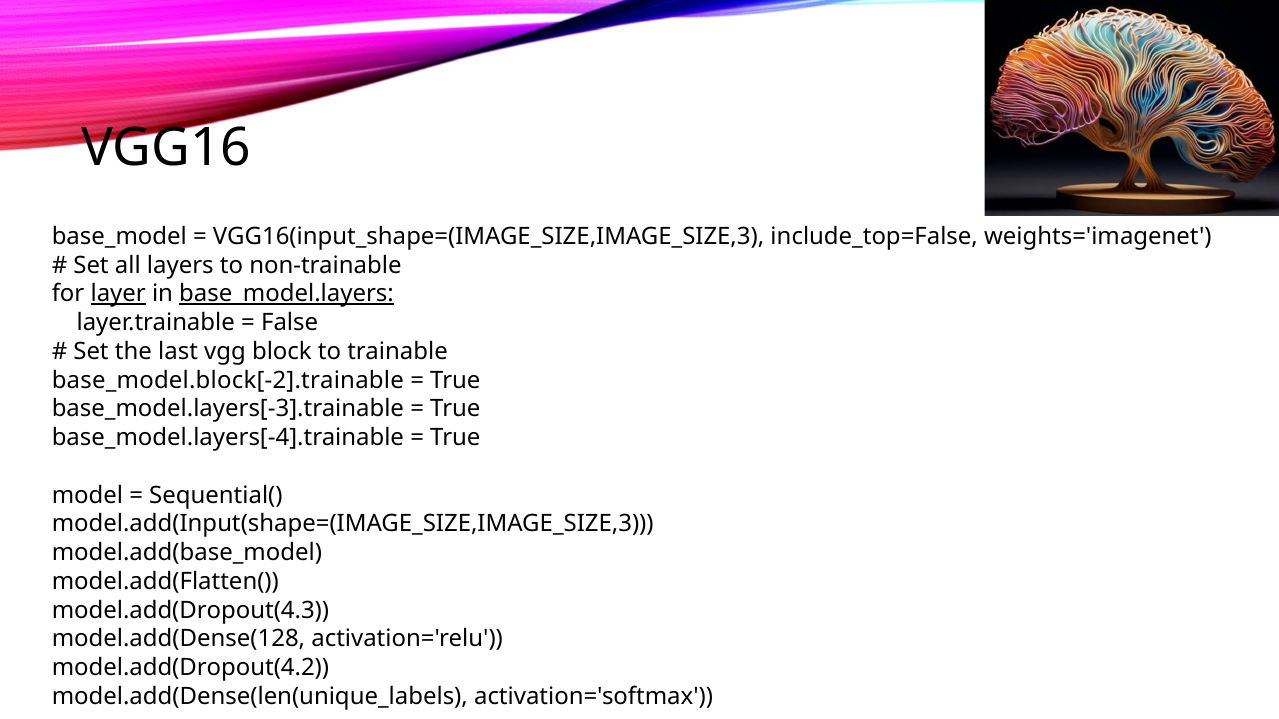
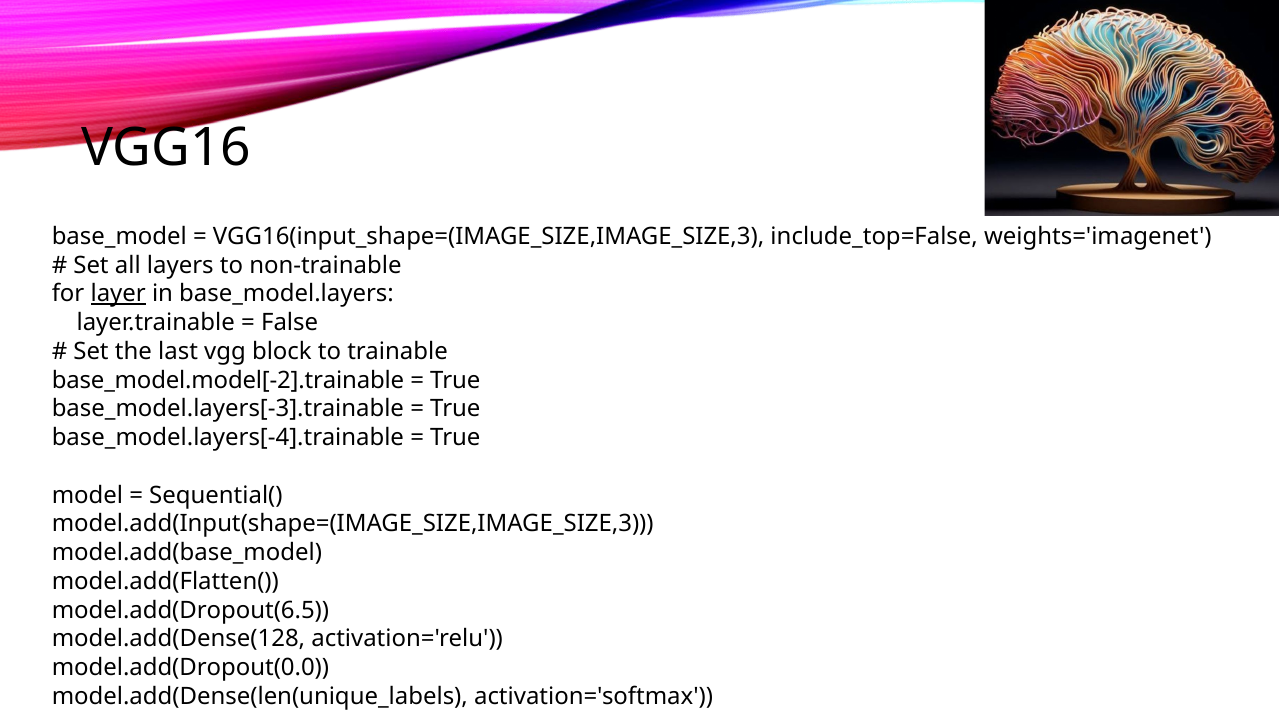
base_model.layers underline: present -> none
base_model.block[-2].trainable: base_model.block[-2].trainable -> base_model.model[-2].trainable
model.add(Dropout(4.3: model.add(Dropout(4.3 -> model.add(Dropout(6.5
model.add(Dropout(4.2: model.add(Dropout(4.2 -> model.add(Dropout(0.0
